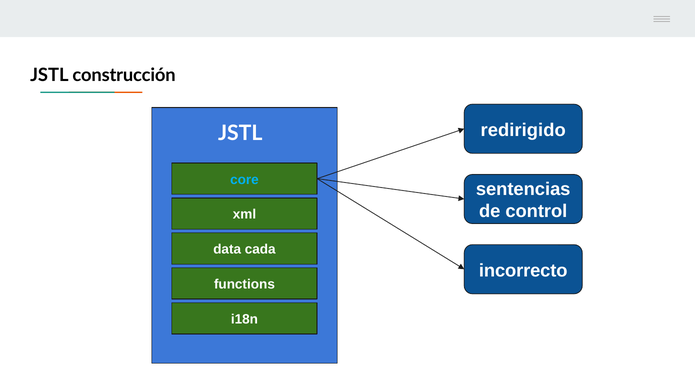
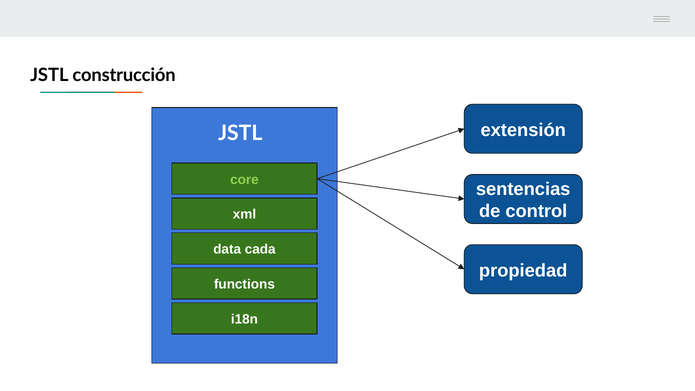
redirigido: redirigido -> extensión
core colour: light blue -> light green
incorrecto: incorrecto -> propiedad
